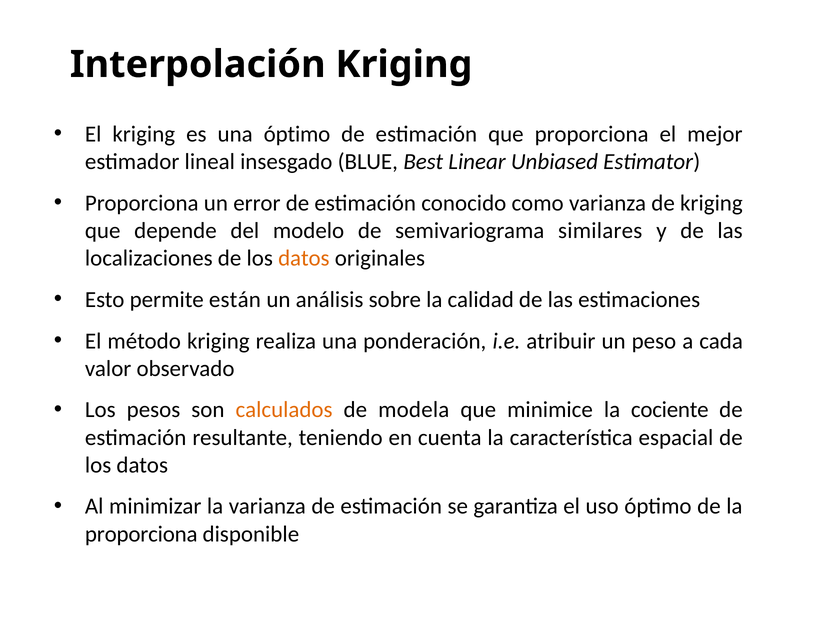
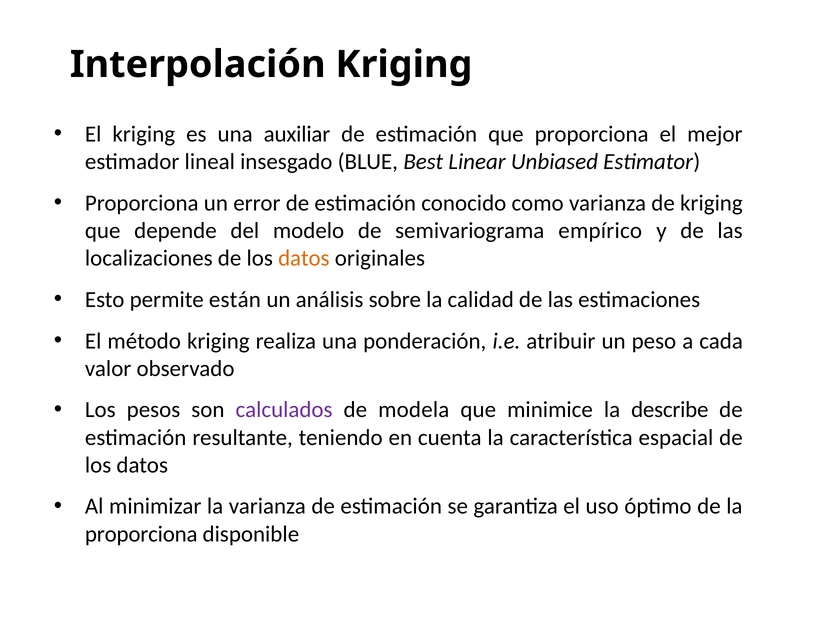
una óptimo: óptimo -> auxiliar
similares: similares -> empírico
calculados colour: orange -> purple
cociente: cociente -> describe
